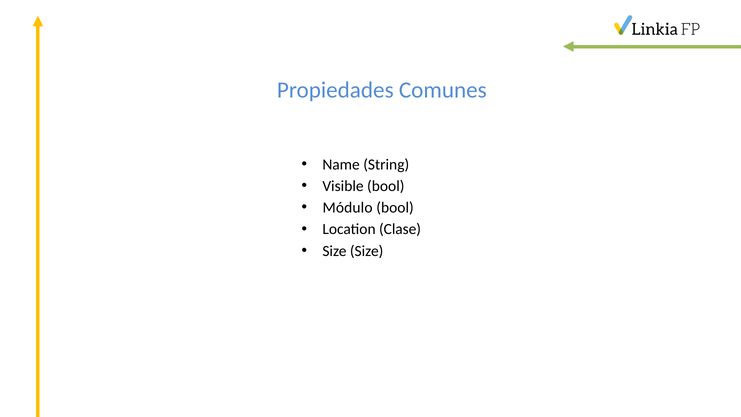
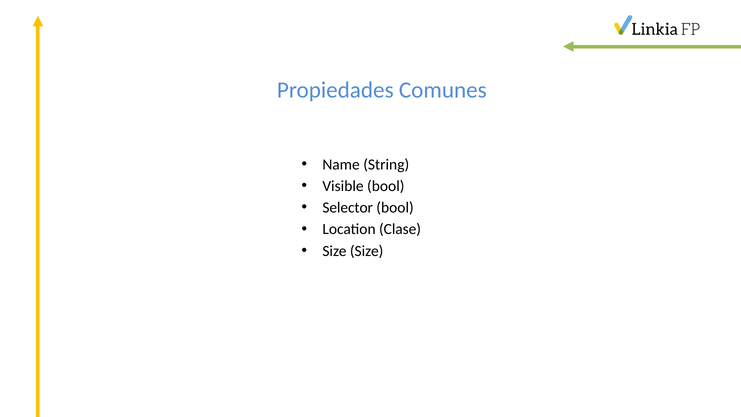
Módulo: Módulo -> Selector
